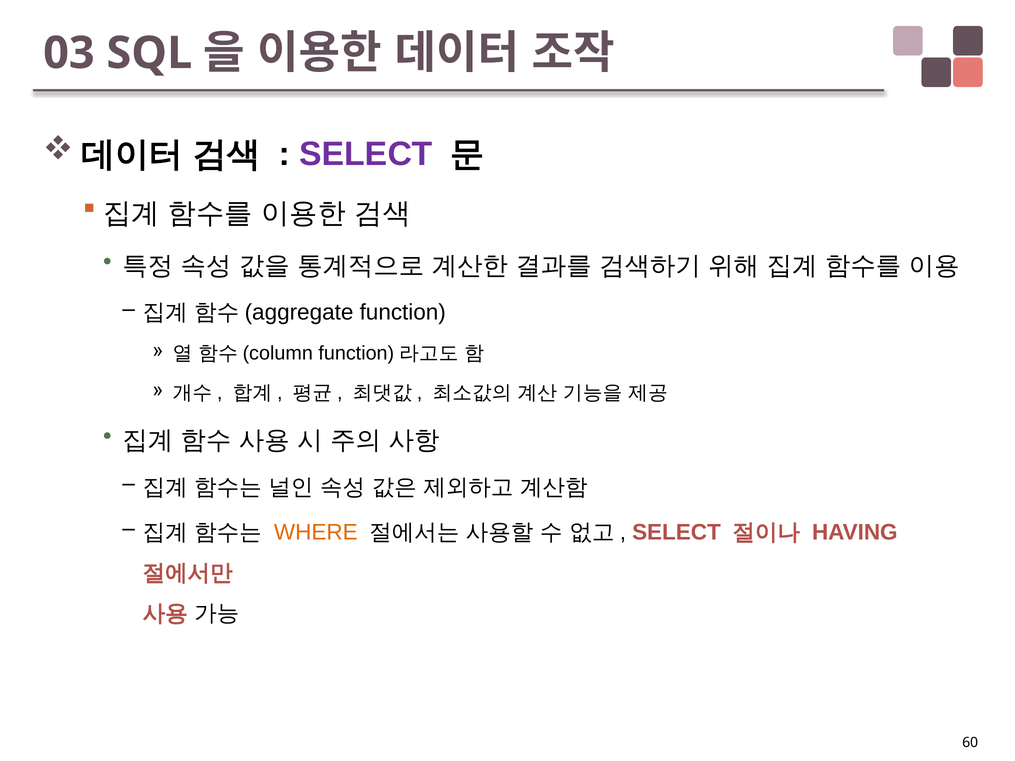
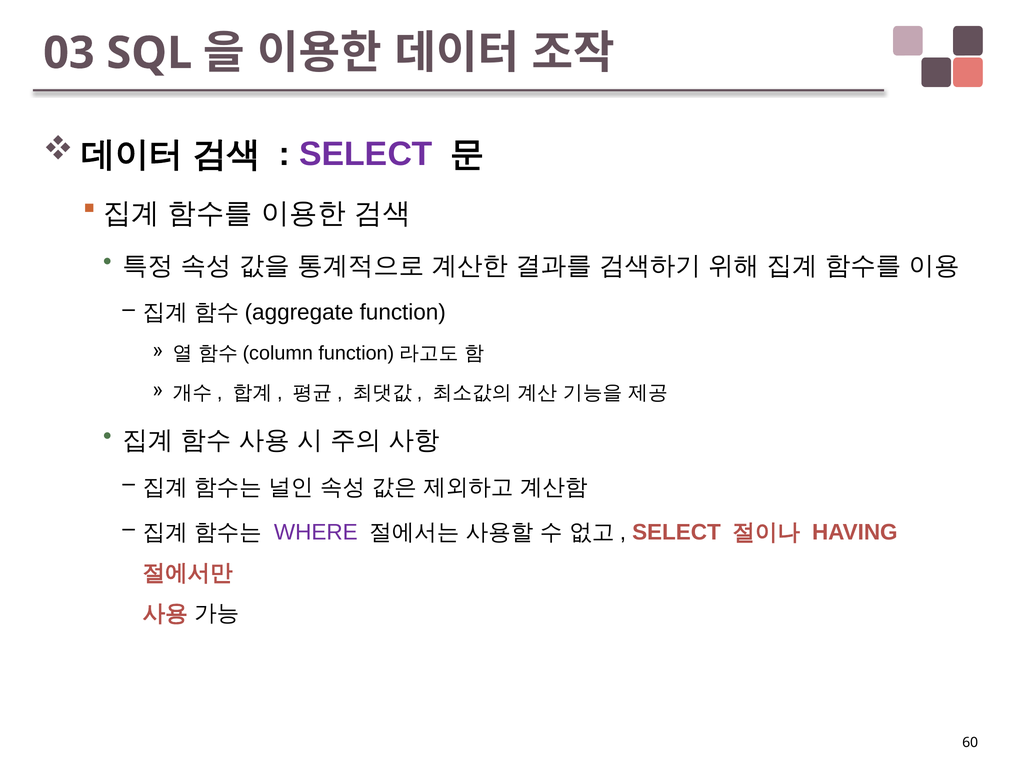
WHERE colour: orange -> purple
